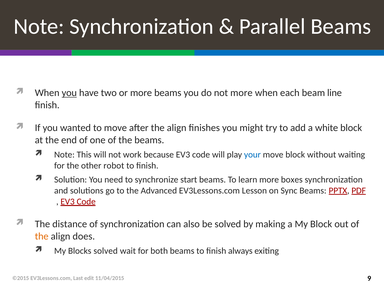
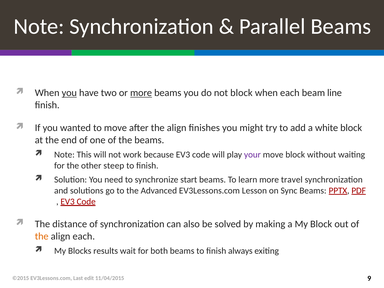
more at (141, 93) underline: none -> present
not more: more -> block
your colour: blue -> purple
robot: robot -> steep
boxes: boxes -> travel
align does: does -> each
Blocks solved: solved -> results
